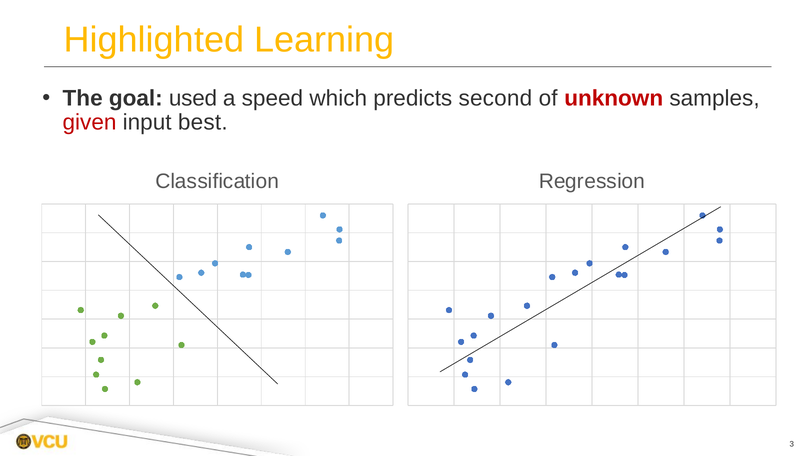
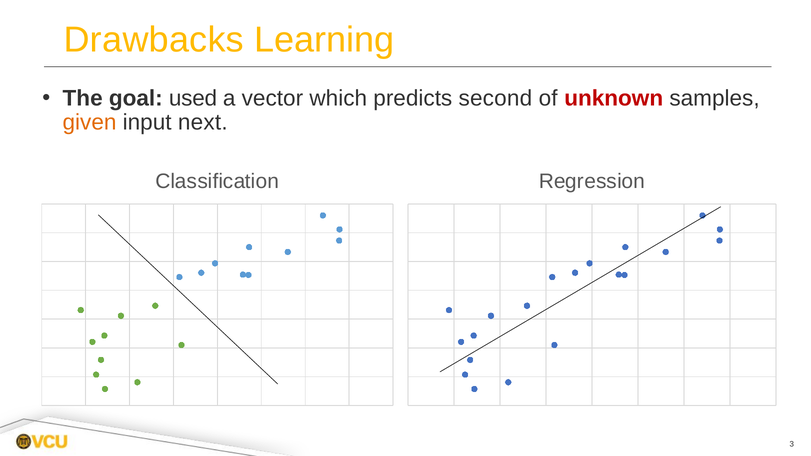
Highlighted: Highlighted -> Drawbacks
speed: speed -> vector
given colour: red -> orange
best: best -> next
